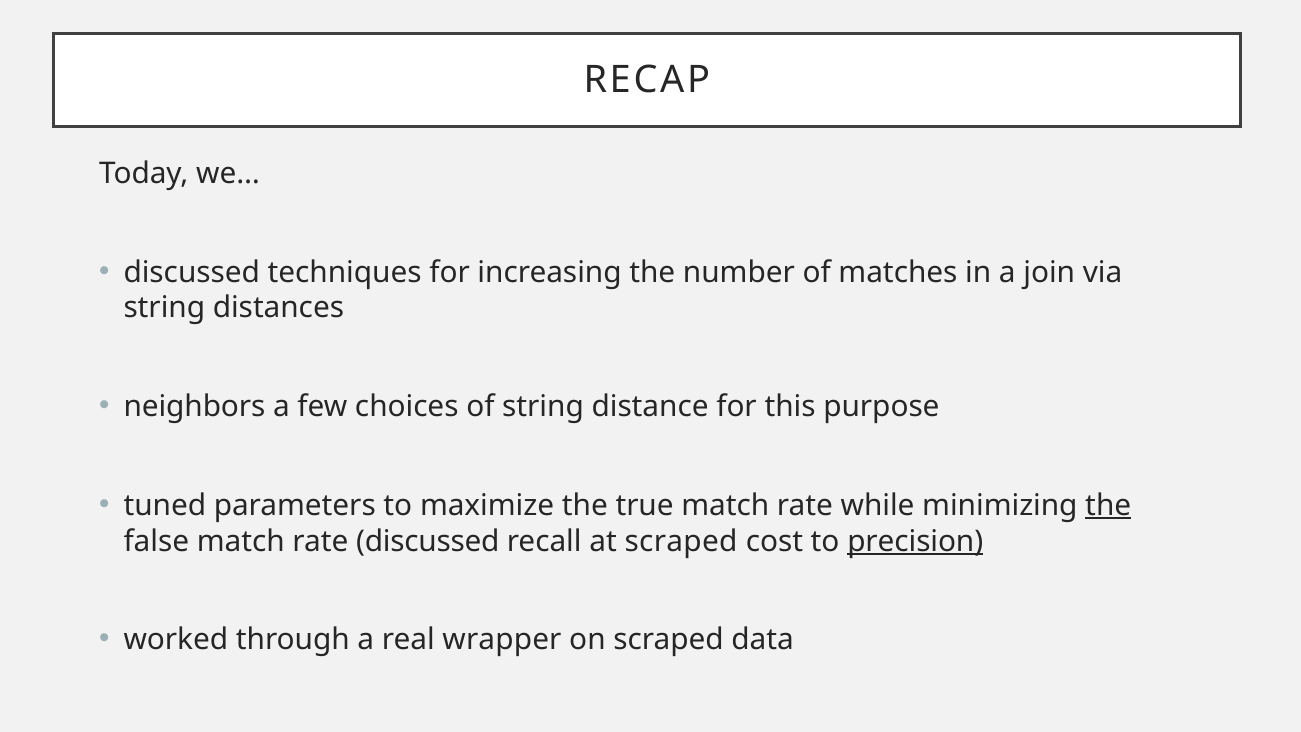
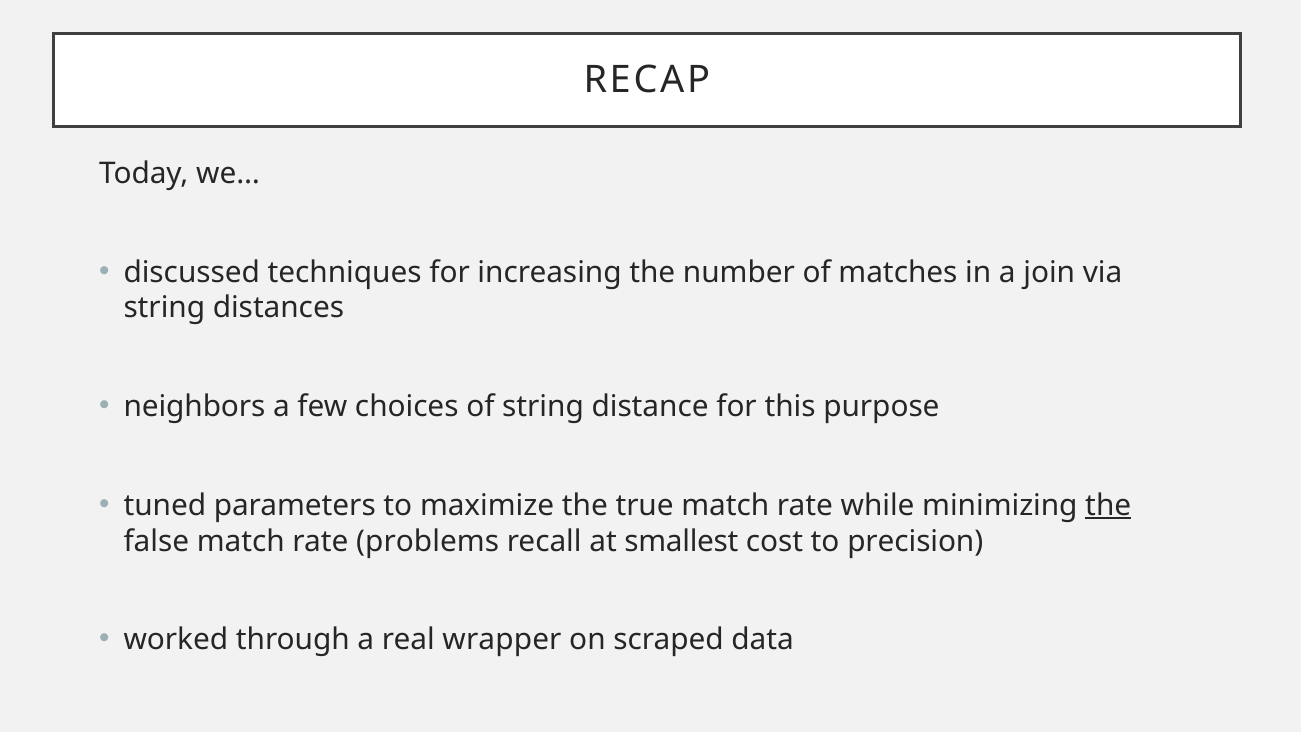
rate discussed: discussed -> problems
at scraped: scraped -> smallest
precision underline: present -> none
